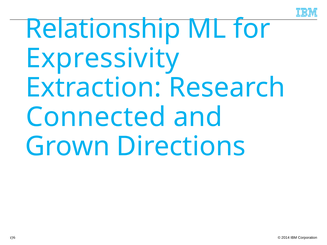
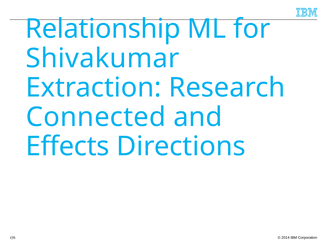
Expressivity: Expressivity -> Shivakumar
Grown: Grown -> Effects
